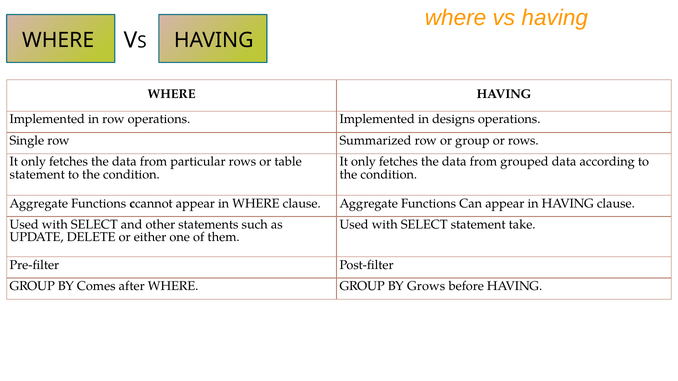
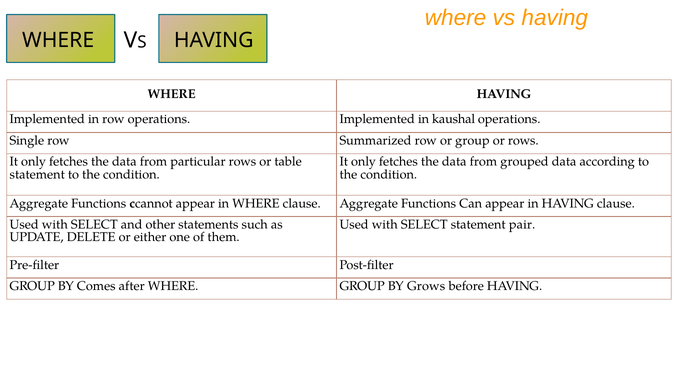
designs: designs -> kaushal
take: take -> pair
